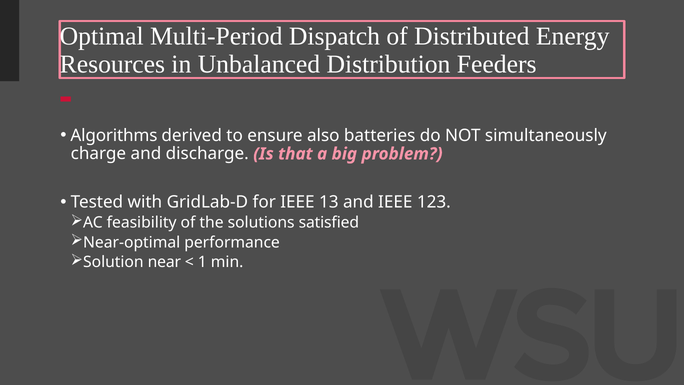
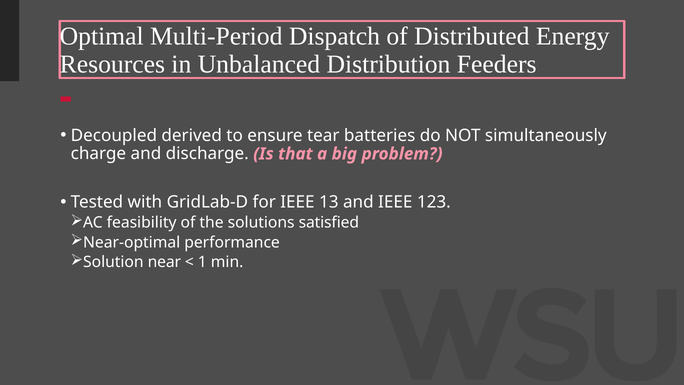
Algorithms: Algorithms -> Decoupled
also: also -> tear
